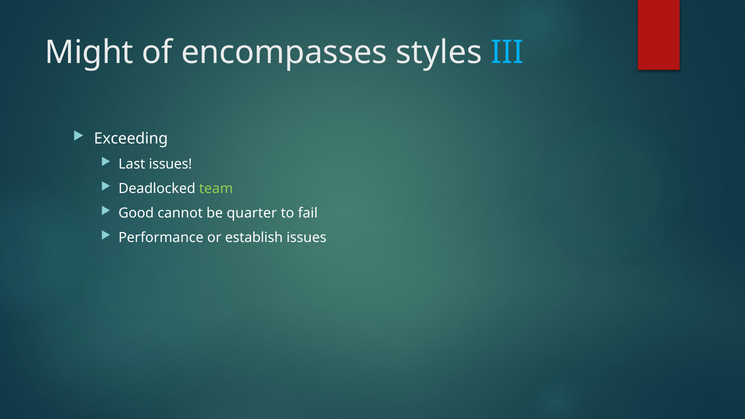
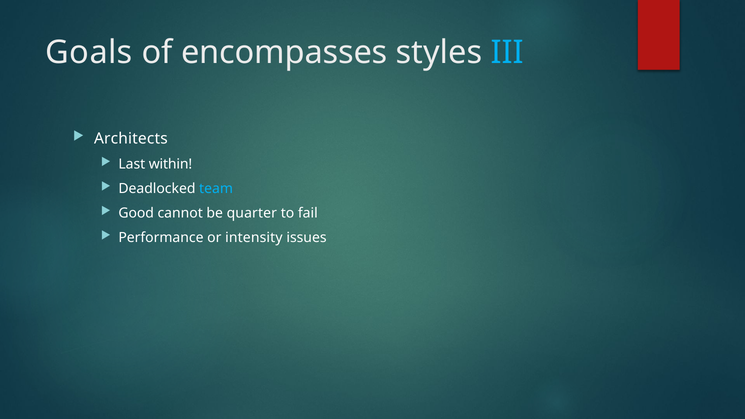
Might: Might -> Goals
Exceeding: Exceeding -> Architects
Last issues: issues -> within
team colour: light green -> light blue
establish: establish -> intensity
